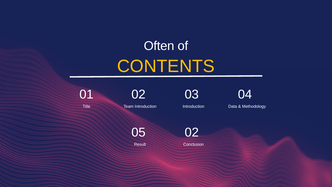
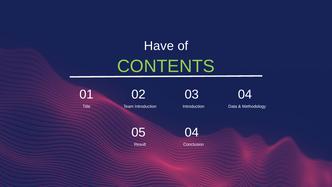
Often: Often -> Have
CONTENTS colour: yellow -> light green
05 02: 02 -> 04
